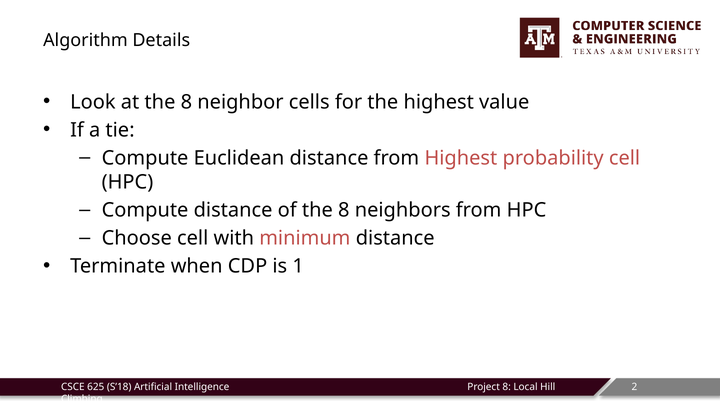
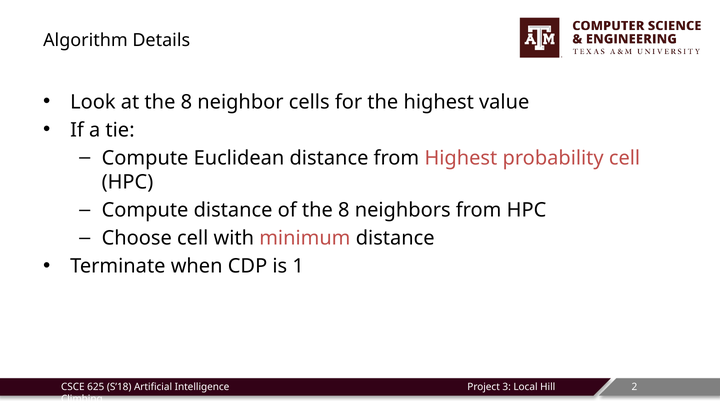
8 at (507, 387): 8 -> 3
